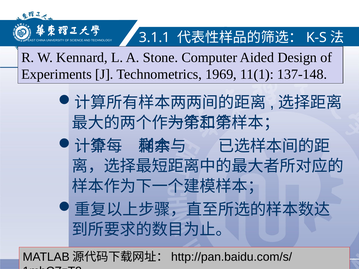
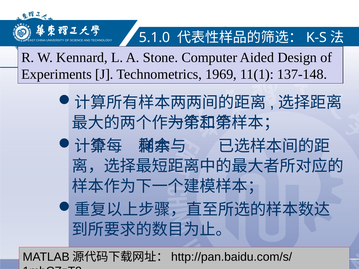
3.1.1: 3.1.1 -> 5.1.0
